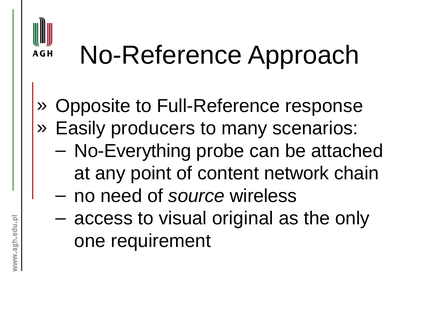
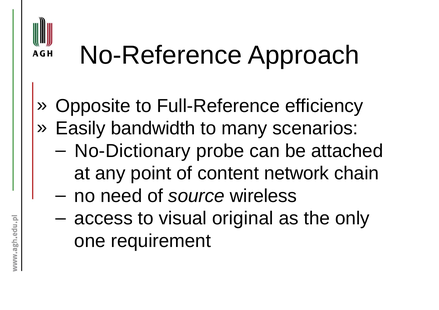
response: response -> efficiency
producers: producers -> bandwidth
No-Everything: No-Everything -> No-Dictionary
